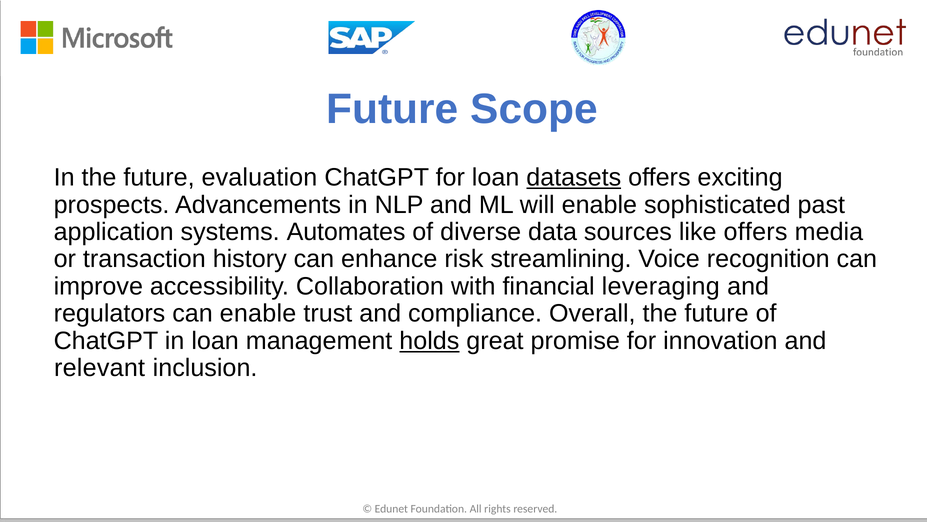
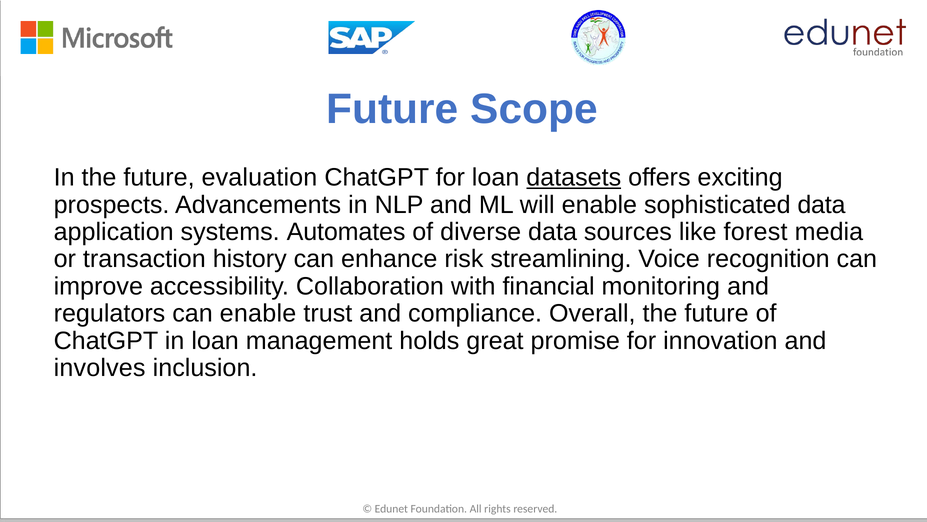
sophisticated past: past -> data
like offers: offers -> forest
leveraging: leveraging -> monitoring
holds underline: present -> none
relevant: relevant -> involves
